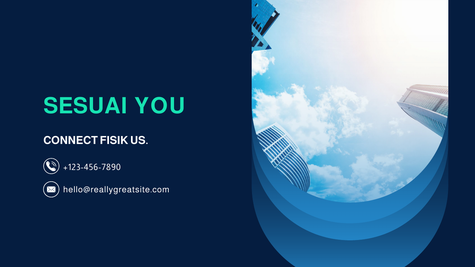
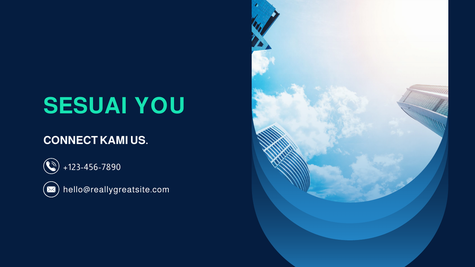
FISIK: FISIK -> KAMI
